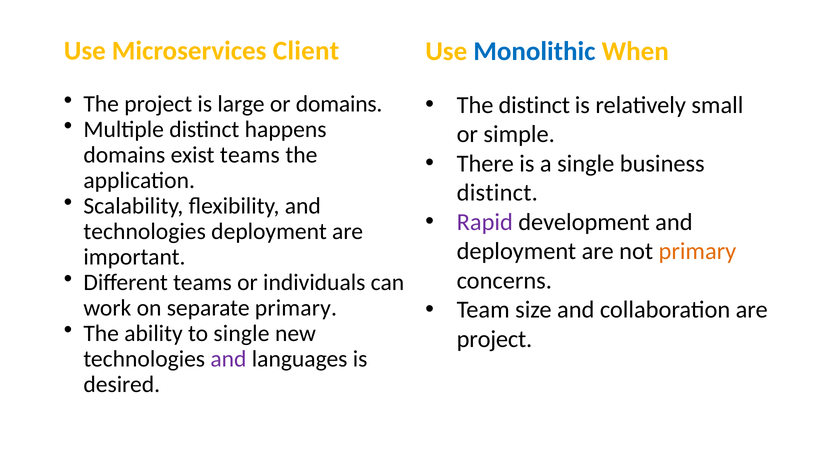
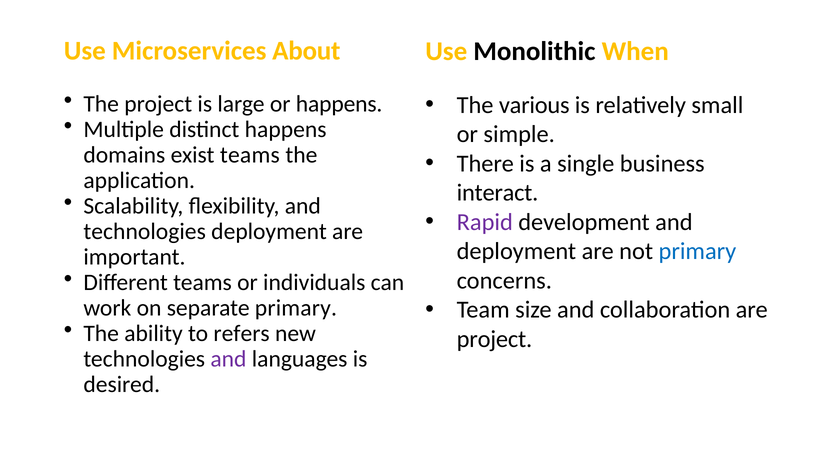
Client: Client -> About
Monolithic colour: blue -> black
or domains: domains -> happens
The distinct: distinct -> various
distinct at (497, 193): distinct -> interact
primary at (697, 251) colour: orange -> blue
to single: single -> refers
